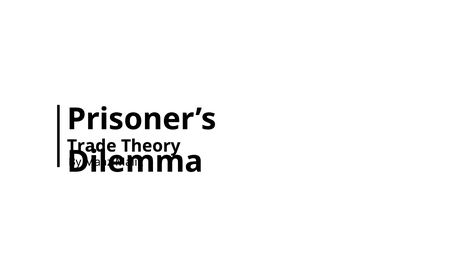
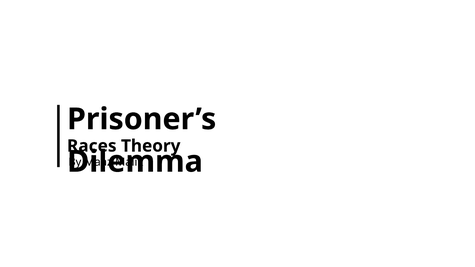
Trade: Trade -> Races
